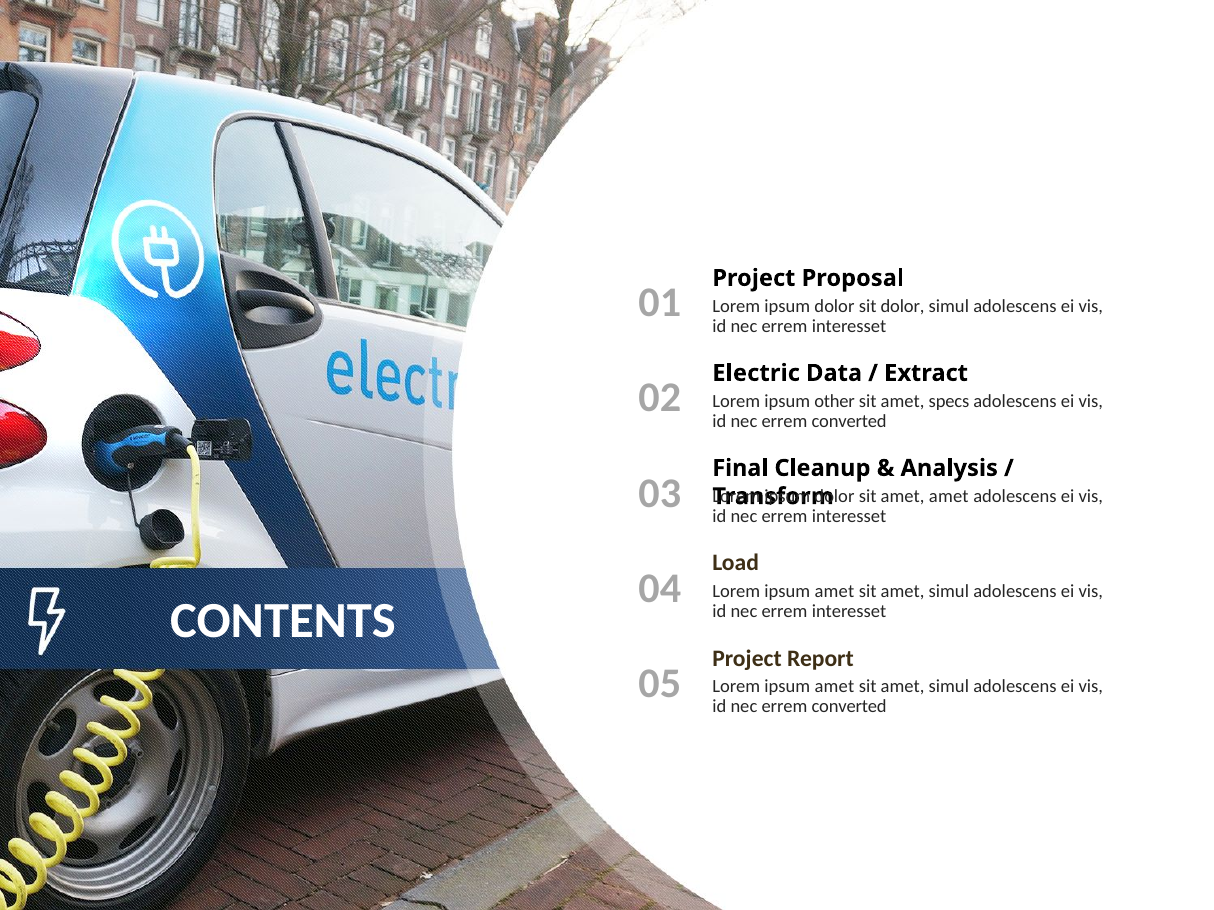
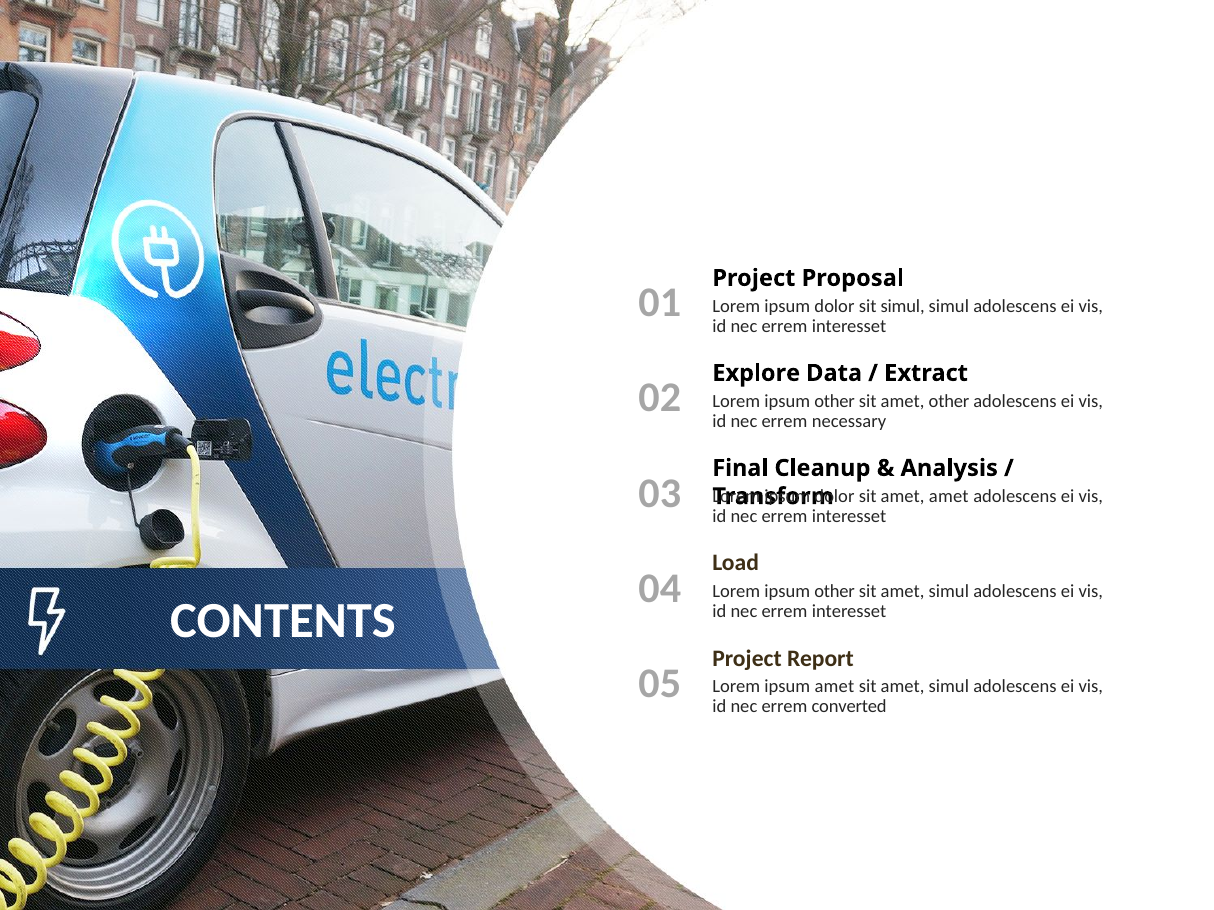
sit dolor: dolor -> simul
Electric: Electric -> Explore
amet specs: specs -> other
converted at (849, 422): converted -> necessary
amet at (834, 592): amet -> other
